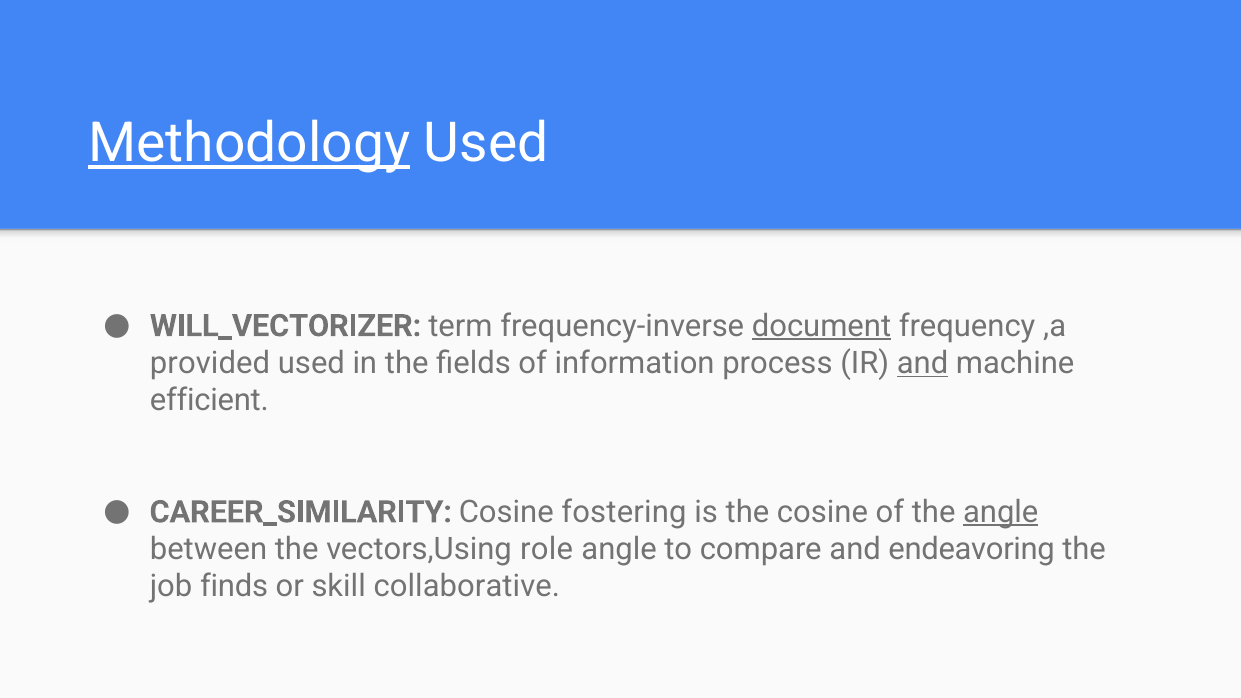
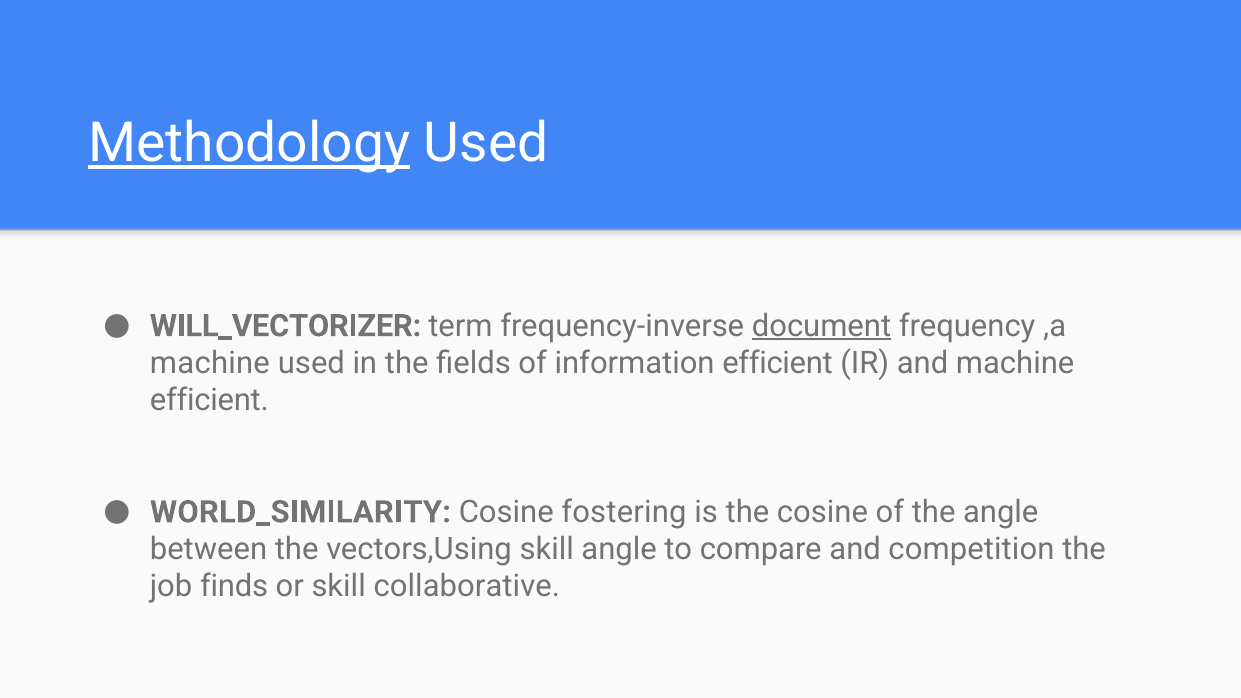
provided at (210, 363): provided -> machine
information process: process -> efficient
and at (923, 363) underline: present -> none
CAREER_SIMILARITY: CAREER_SIMILARITY -> WORLD_SIMILARITY
angle at (1001, 512) underline: present -> none
vectors,Using role: role -> skill
endeavoring: endeavoring -> competition
